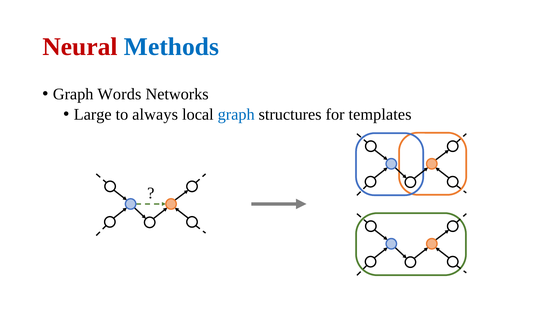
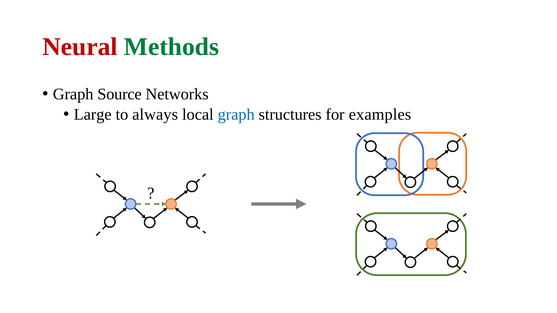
Methods colour: blue -> green
Words: Words -> Source
templates: templates -> examples
